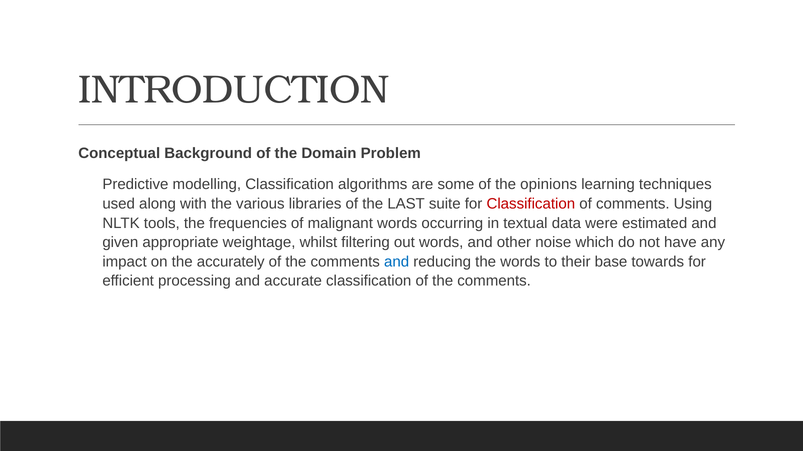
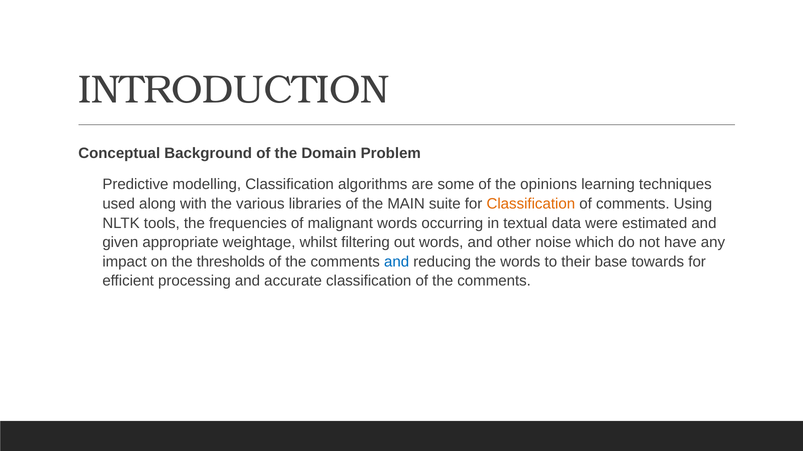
LAST: LAST -> MAIN
Classification at (531, 204) colour: red -> orange
accurately: accurately -> thresholds
